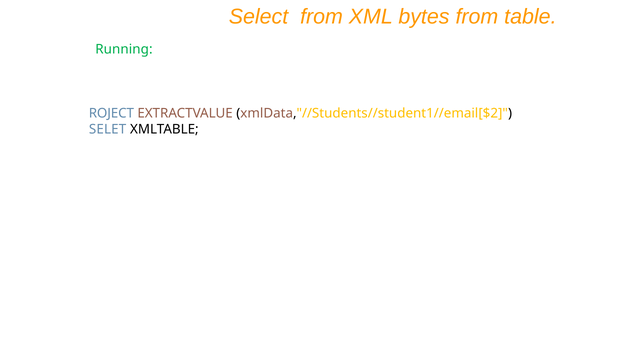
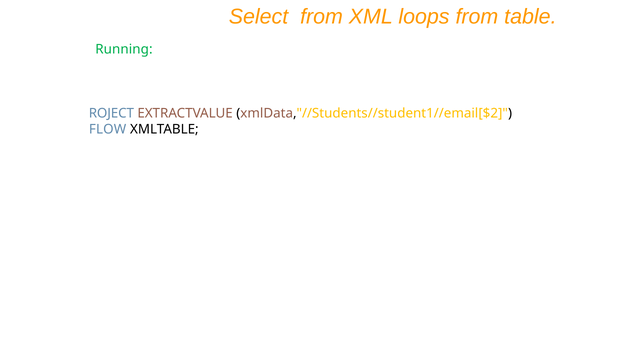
bytes: bytes -> loops
SELET: SELET -> FLOW
